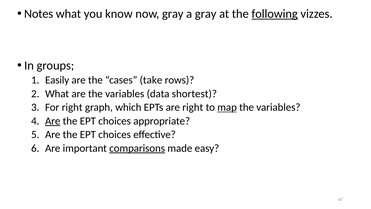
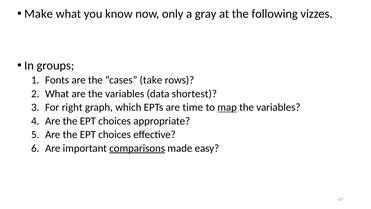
Notes: Notes -> Make
now gray: gray -> only
following underline: present -> none
Easily: Easily -> Fonts
are right: right -> time
Are at (53, 121) underline: present -> none
